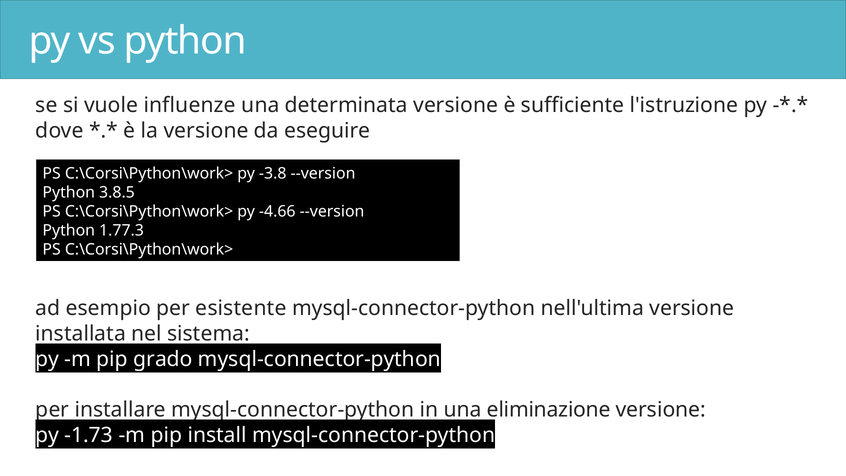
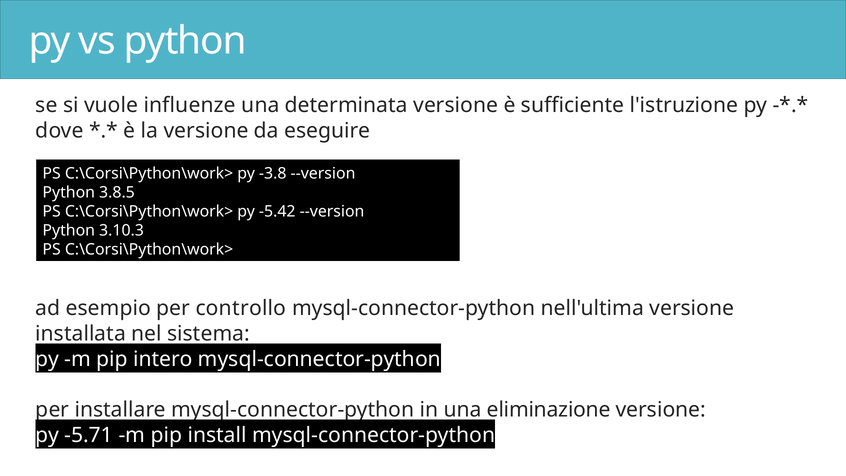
-4.66: -4.66 -> -5.42
1.77.3: 1.77.3 -> 3.10.3
esistente: esistente -> controllo
grado: grado -> intero
-1.73: -1.73 -> -5.71
